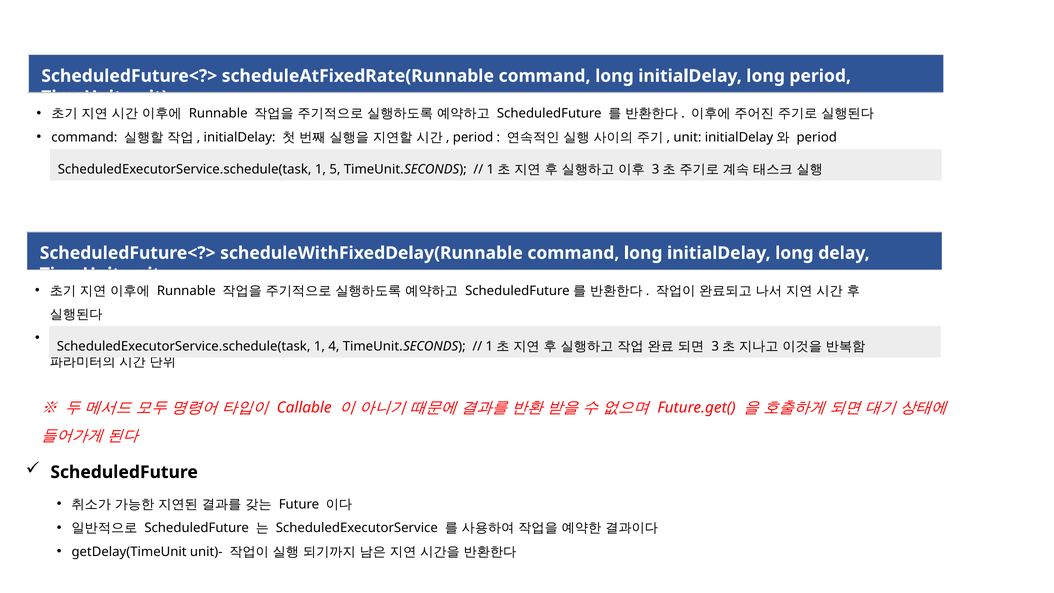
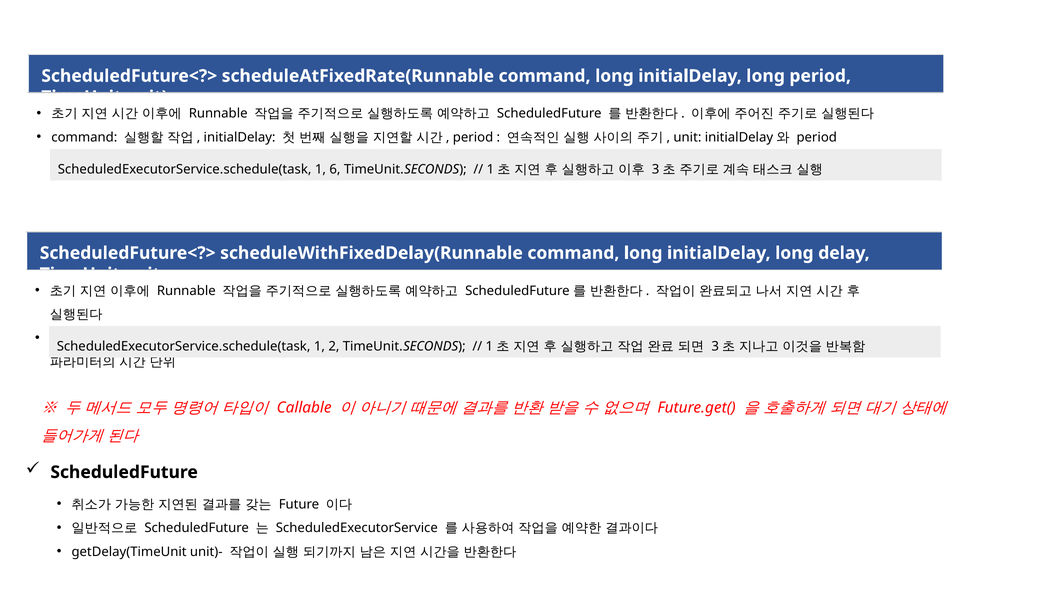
5: 5 -> 6
4: 4 -> 2
